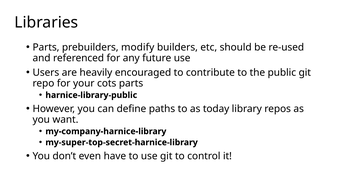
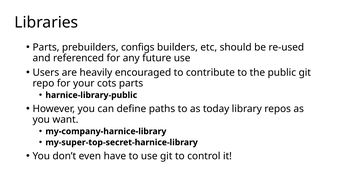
modify: modify -> configs
